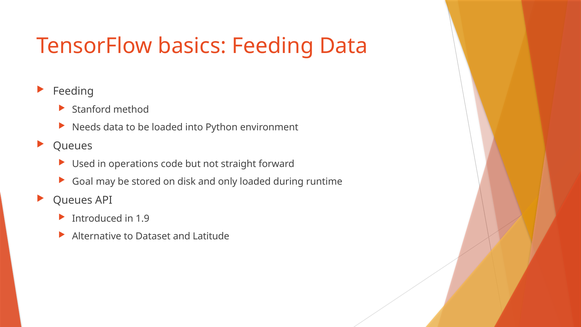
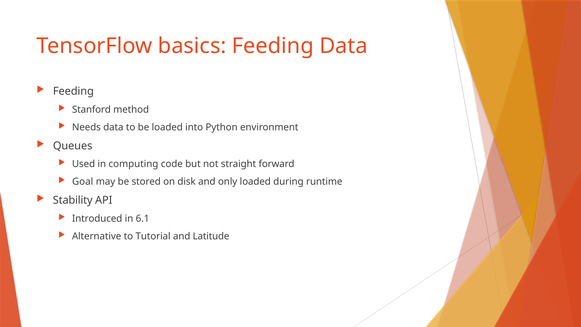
operations: operations -> computing
Queues at (73, 200): Queues -> Stability
1.9: 1.9 -> 6.1
Dataset: Dataset -> Tutorial
